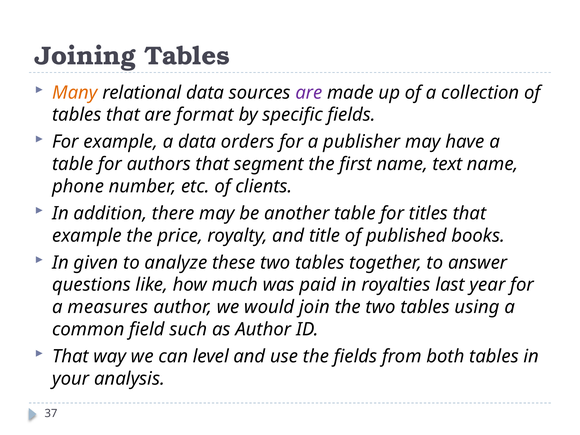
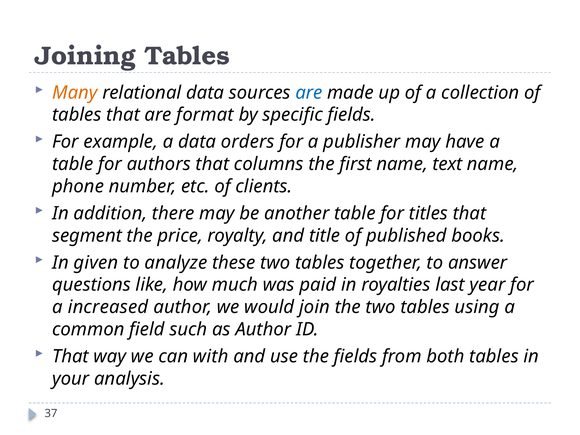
are at (309, 93) colour: purple -> blue
segment: segment -> columns
example at (87, 236): example -> segment
measures: measures -> increased
level: level -> with
